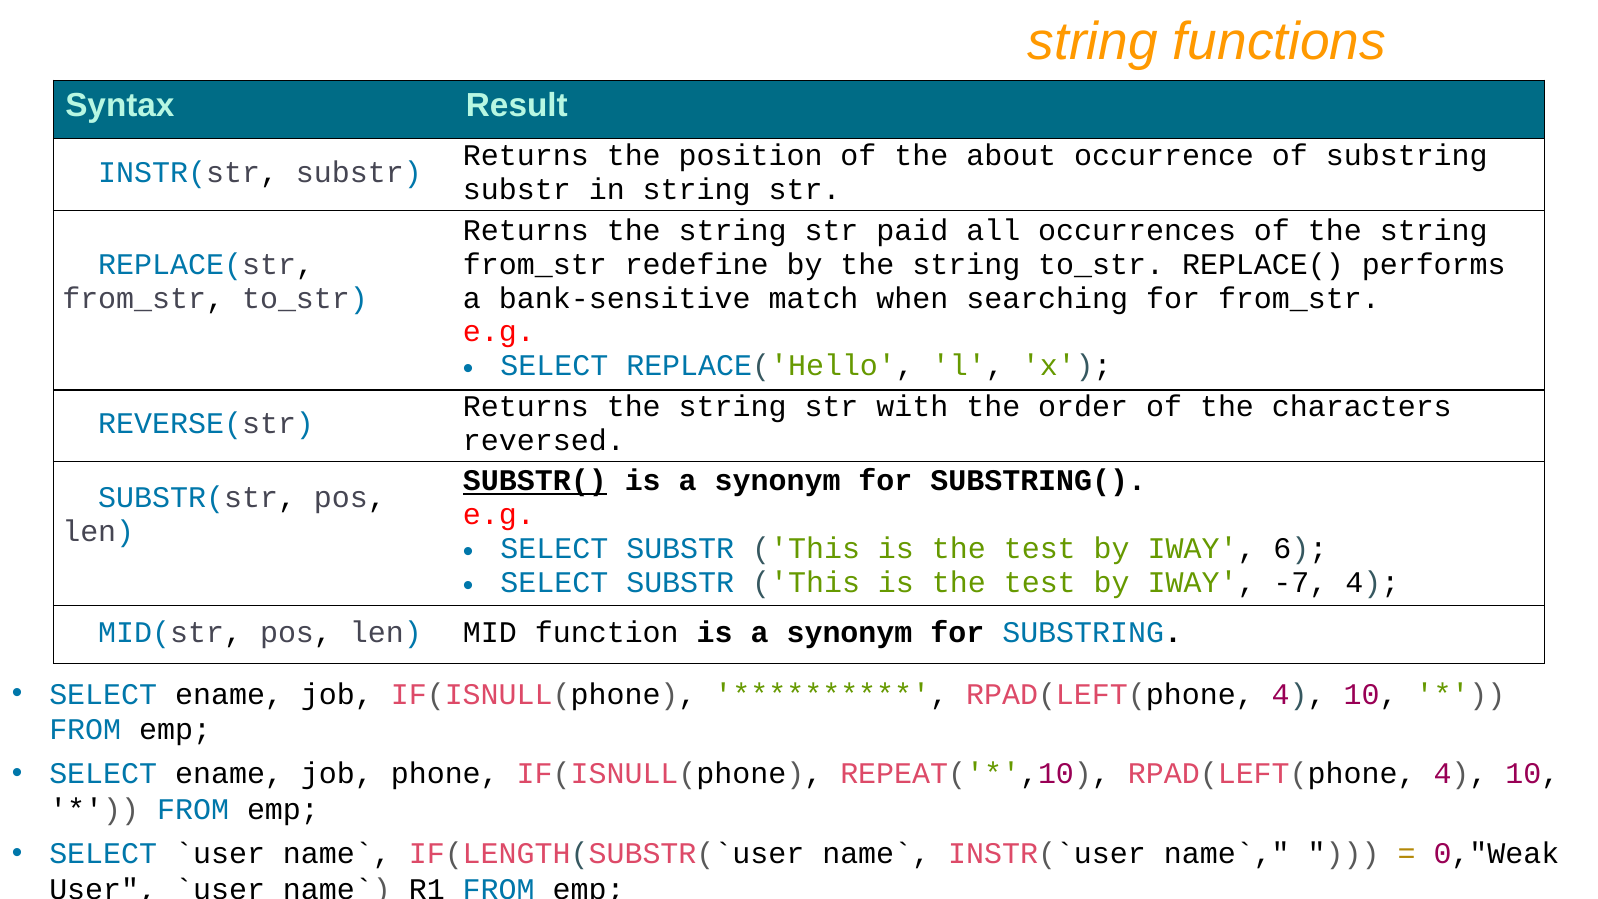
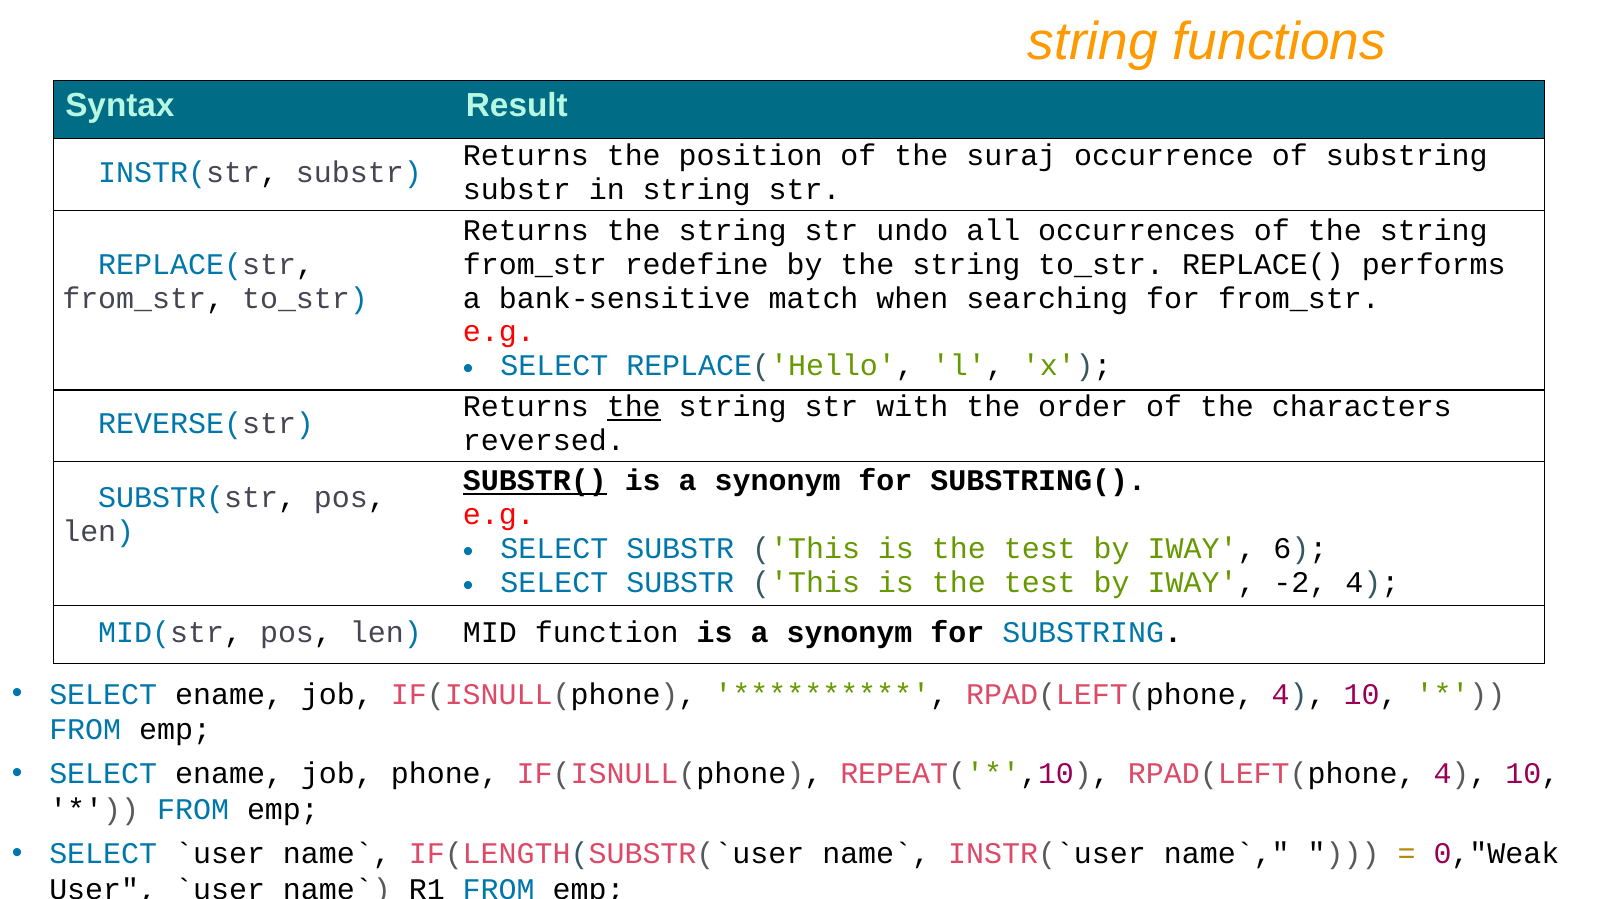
about: about -> suraj
paid: paid -> undo
the at (634, 407) underline: none -> present
-7: -7 -> -2
